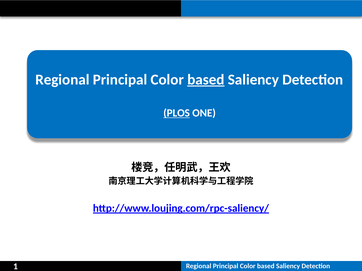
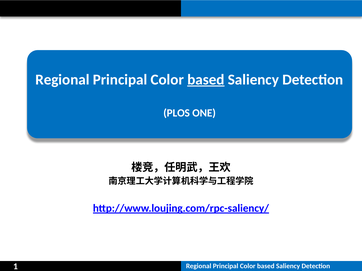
PLOS underline: present -> none
